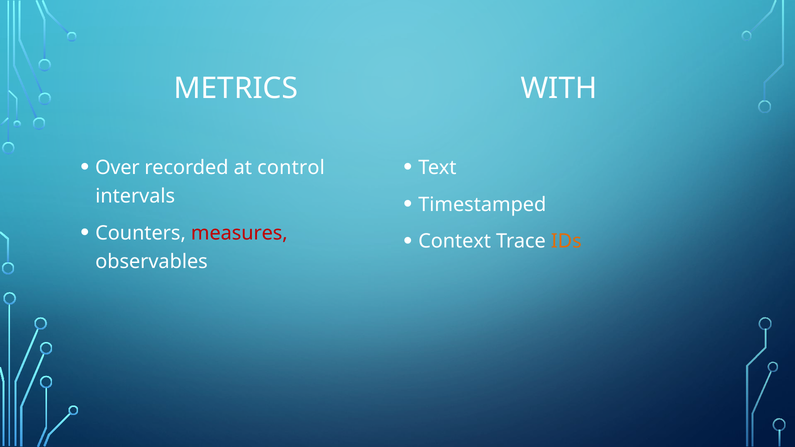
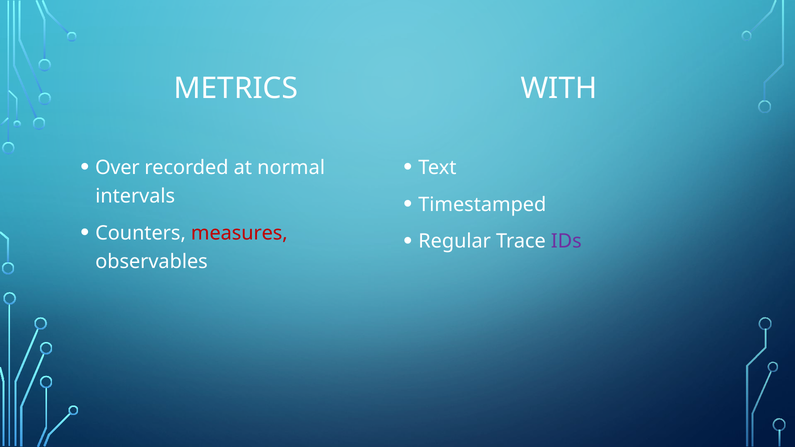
control: control -> normal
Context: Context -> Regular
IDs colour: orange -> purple
